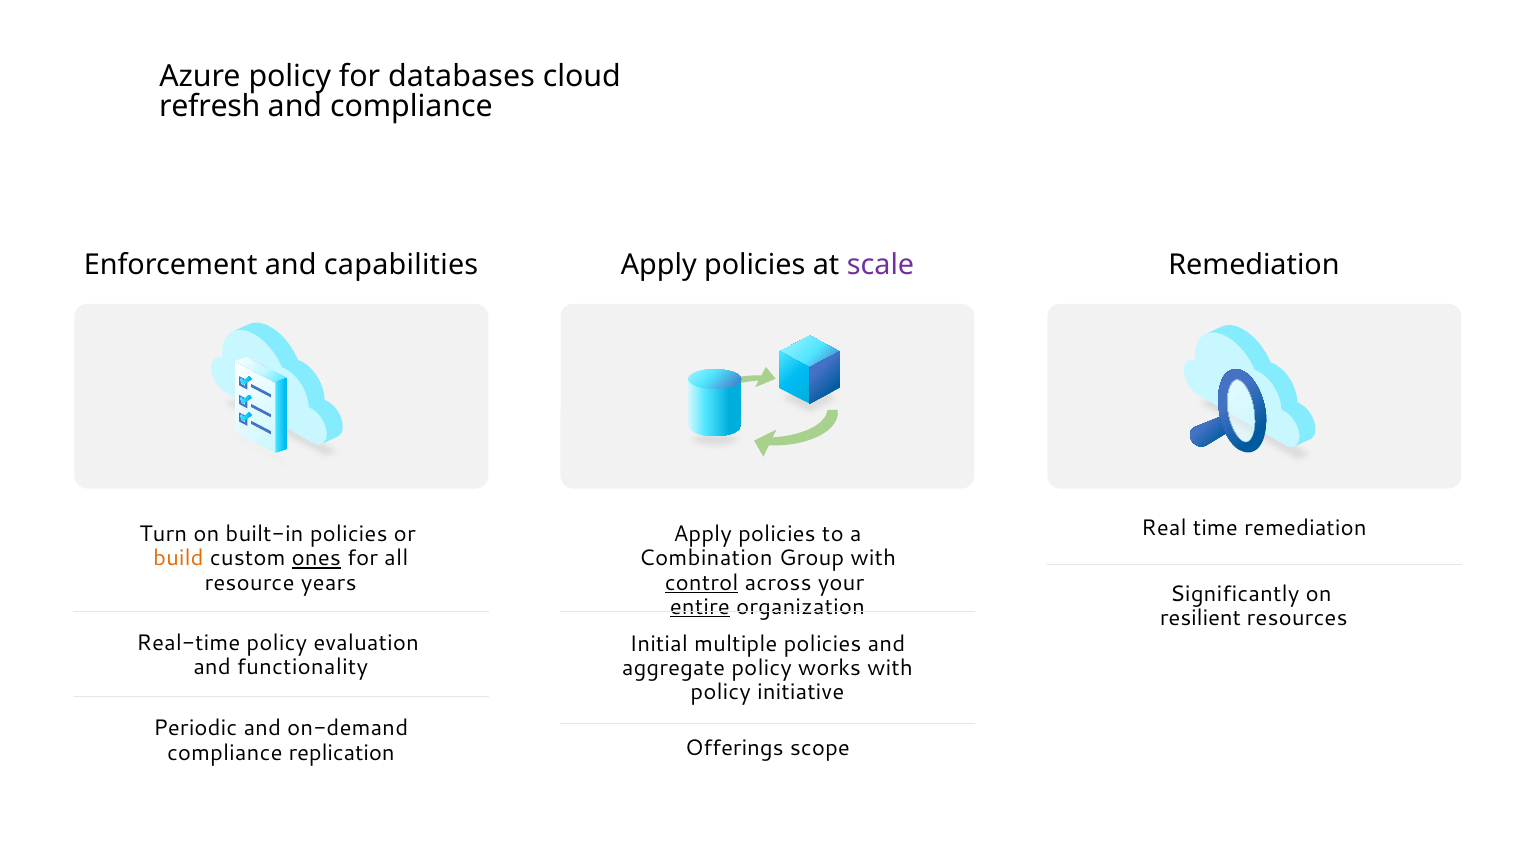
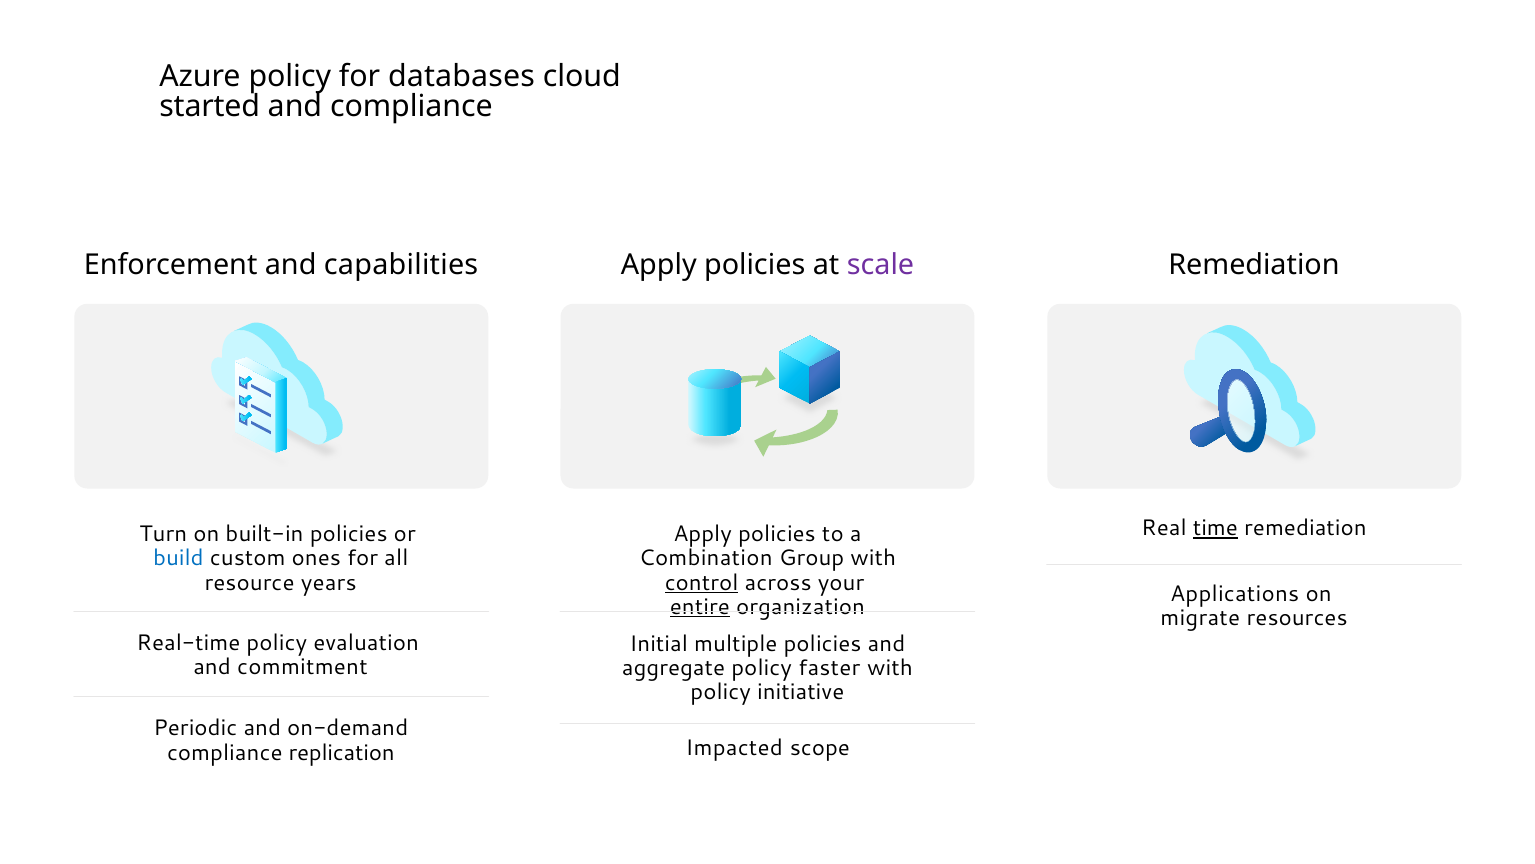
refresh: refresh -> started
time underline: none -> present
build colour: orange -> blue
ones underline: present -> none
Significantly: Significantly -> Applications
resilient: resilient -> migrate
functionality: functionality -> commitment
works: works -> faster
Offerings: Offerings -> Impacted
